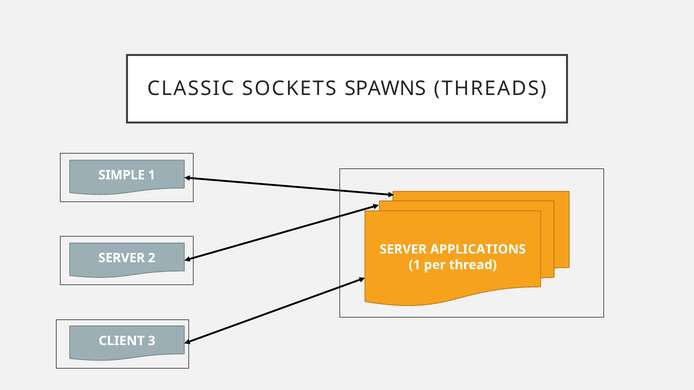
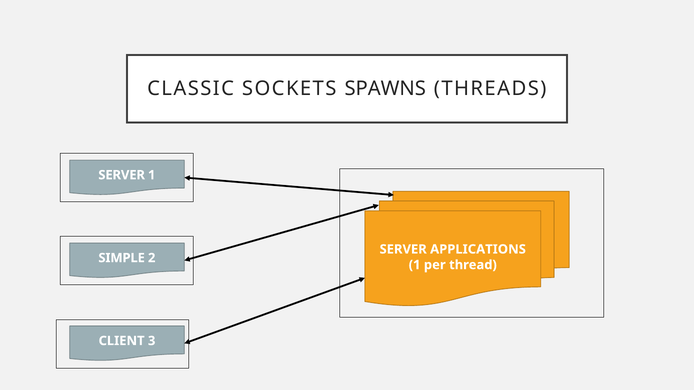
SIMPLE at (122, 175): SIMPLE -> SERVER
SERVER at (122, 258): SERVER -> SIMPLE
